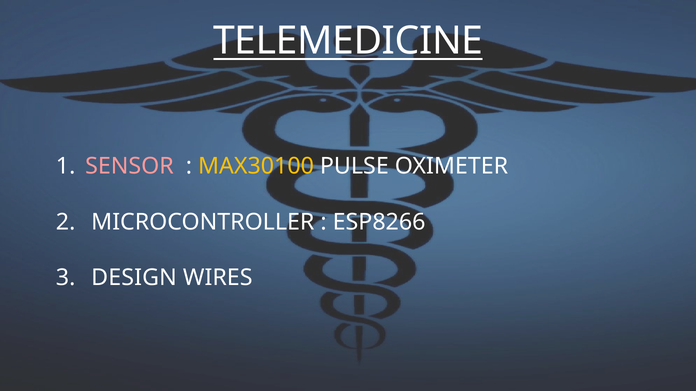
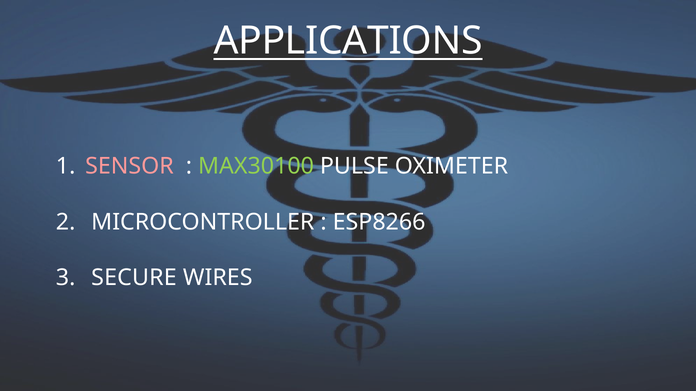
TELEMEDICINE: TELEMEDICINE -> APPLICATIONS
MAX30100 colour: yellow -> light green
DESIGN: DESIGN -> SECURE
